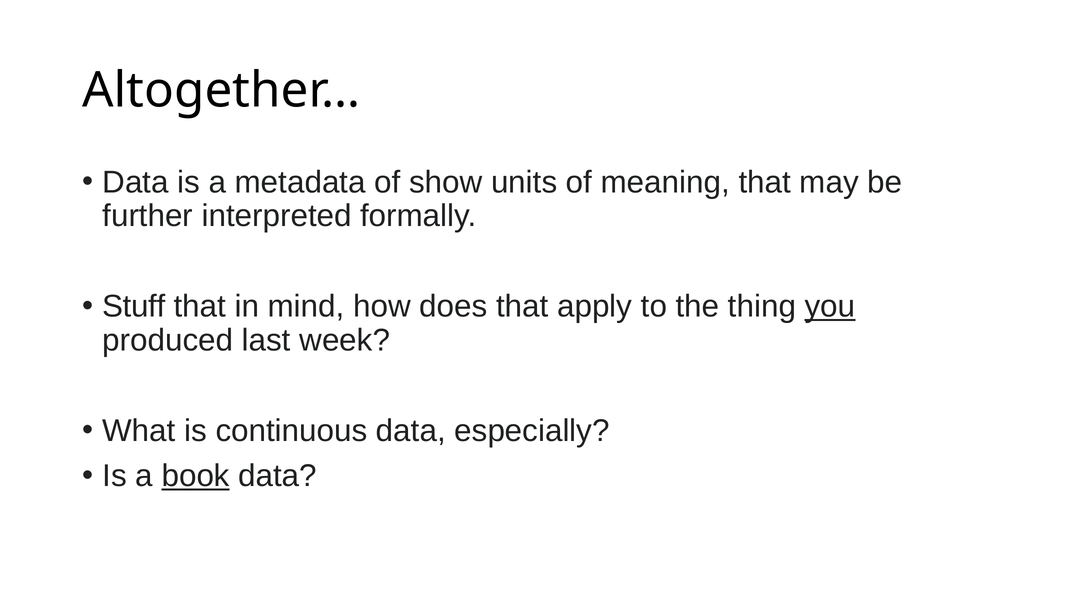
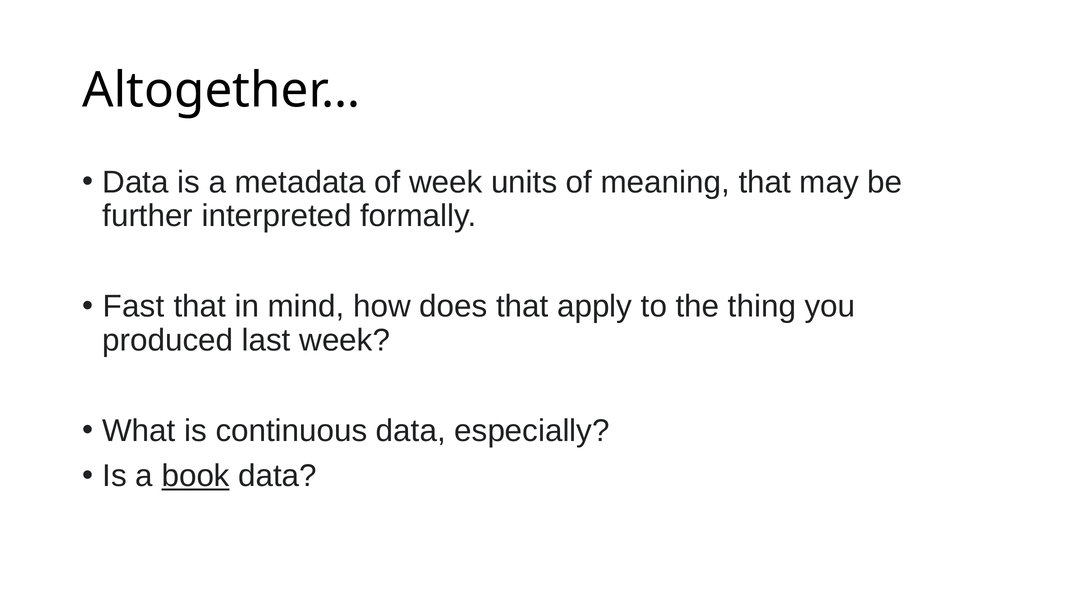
of show: show -> week
Stuff: Stuff -> Fast
you underline: present -> none
